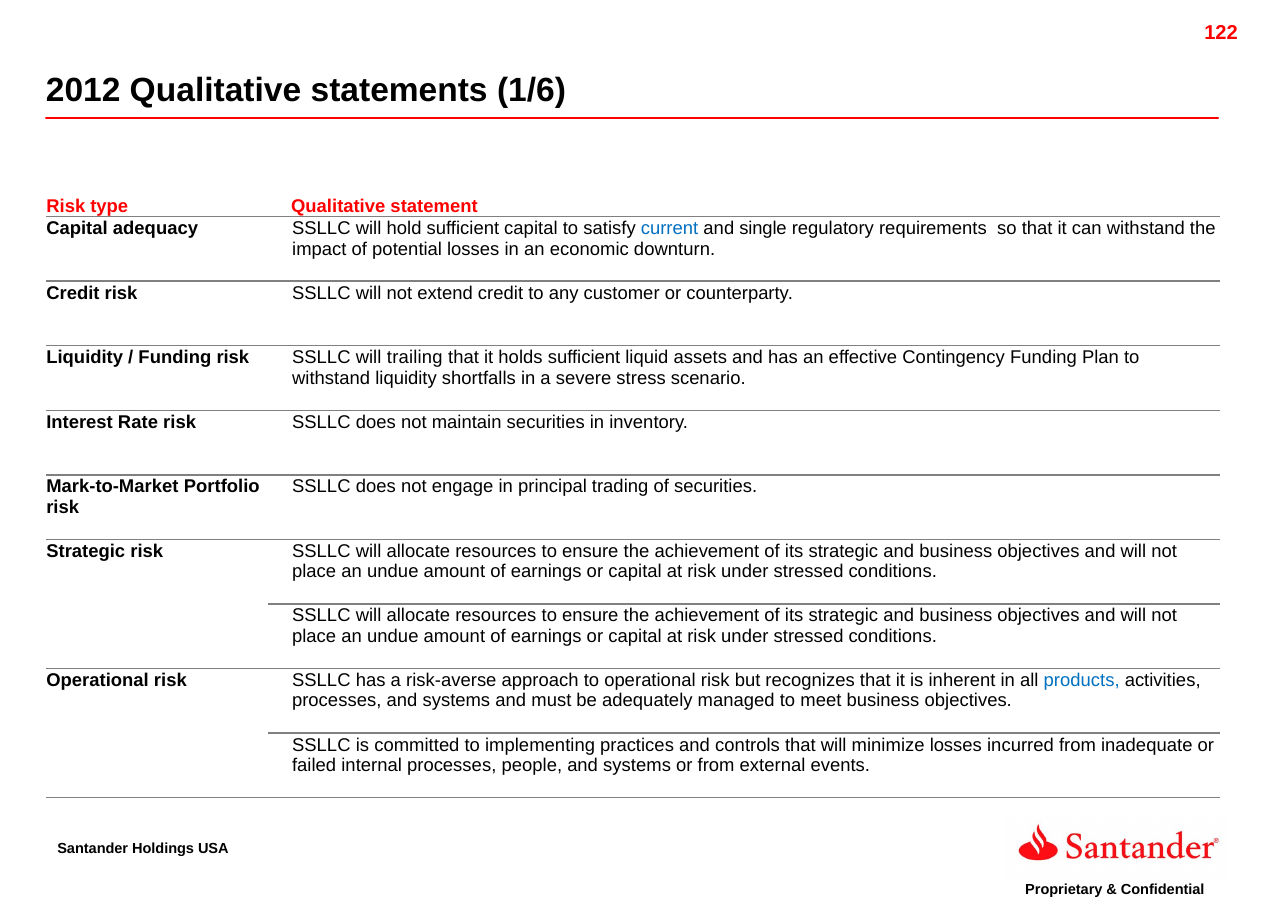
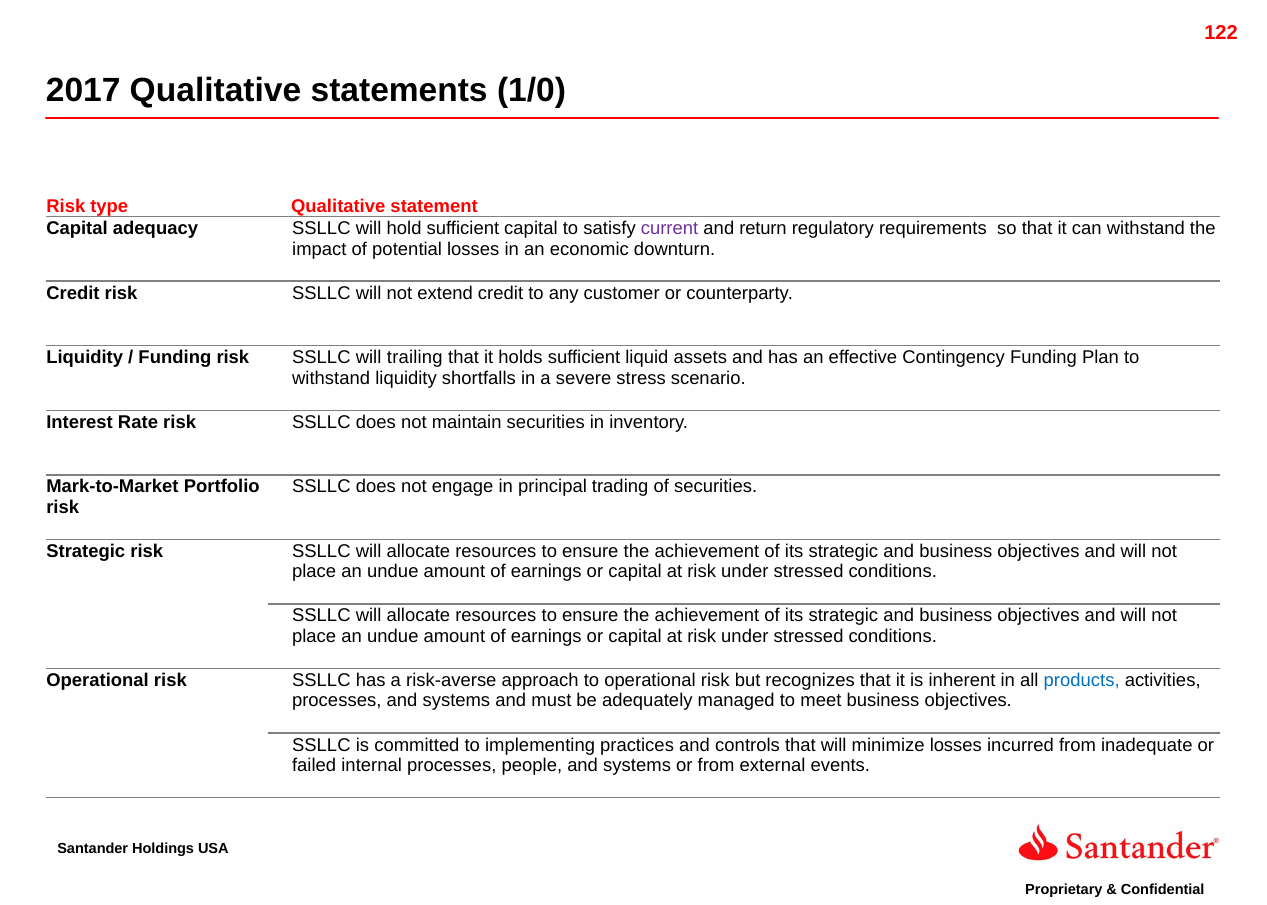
2012: 2012 -> 2017
1/6: 1/6 -> 1/0
current colour: blue -> purple
single: single -> return
